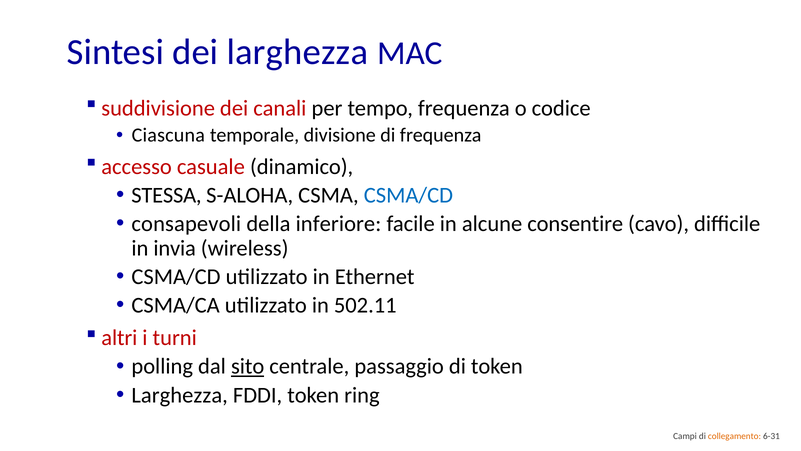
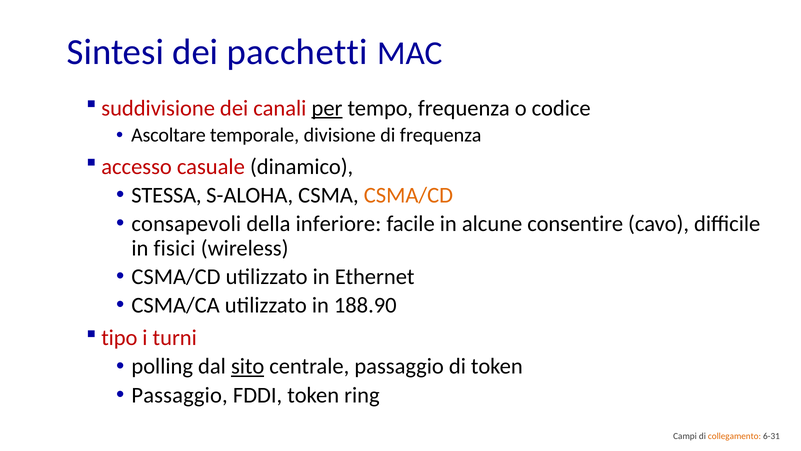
dei larghezza: larghezza -> pacchetti
per underline: none -> present
Ciascuna: Ciascuna -> Ascoltare
CSMA/CD at (408, 195) colour: blue -> orange
invia: invia -> fisici
502.11: 502.11 -> 188.90
altri: altri -> tipo
Larghezza at (180, 395): Larghezza -> Passaggio
